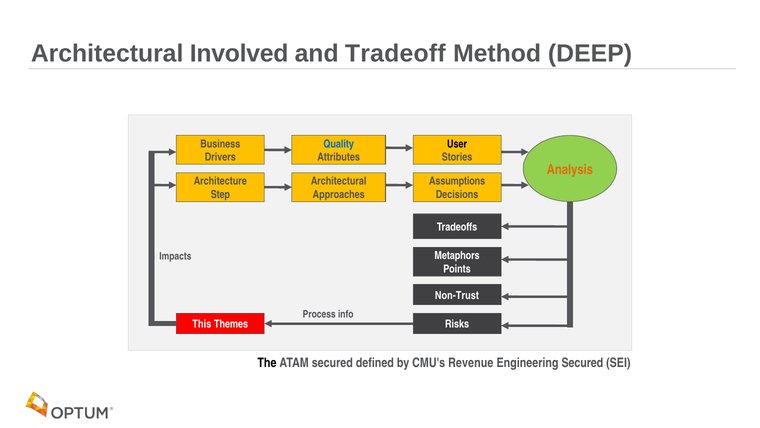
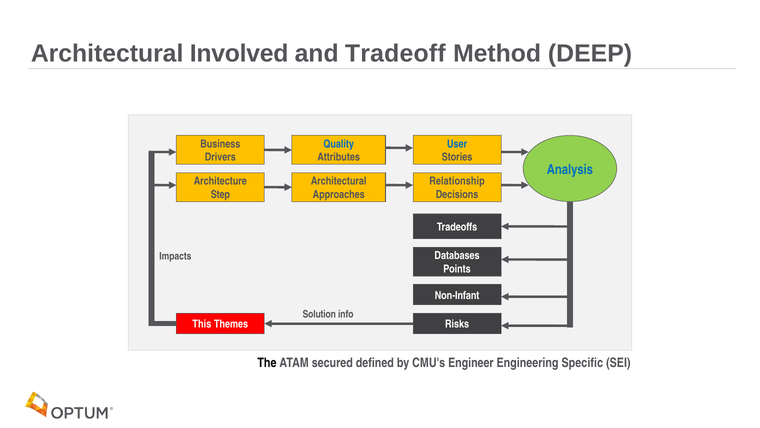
User colour: black -> blue
Analysis colour: orange -> blue
Assumptions: Assumptions -> Relationship
Metaphors: Metaphors -> Databases
Non-Trust: Non-Trust -> Non-Infant
Process: Process -> Solution
Revenue: Revenue -> Engineer
Engineering Secured: Secured -> Specific
